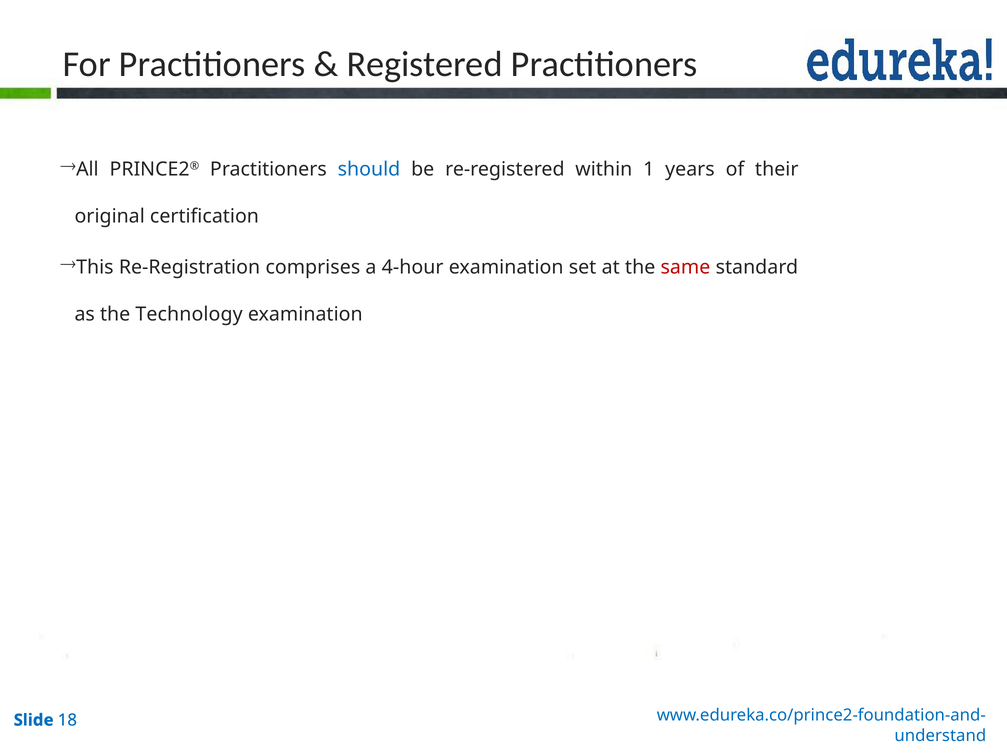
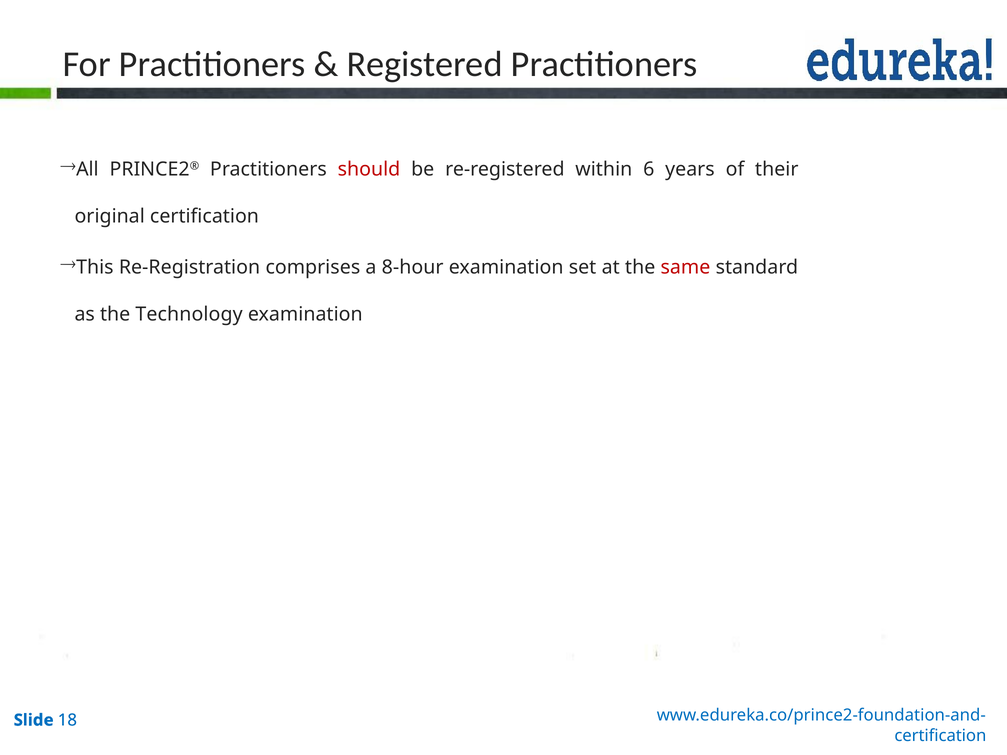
should colour: blue -> red
1: 1 -> 6
4-hour: 4-hour -> 8-hour
understand at (940, 736): understand -> certification
